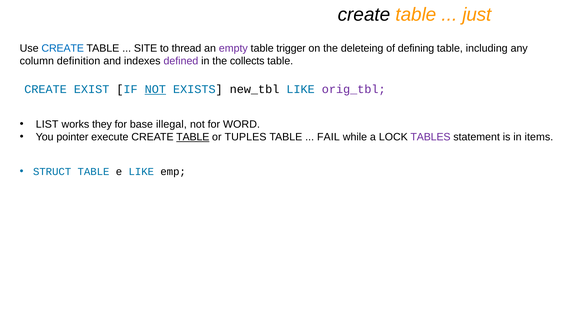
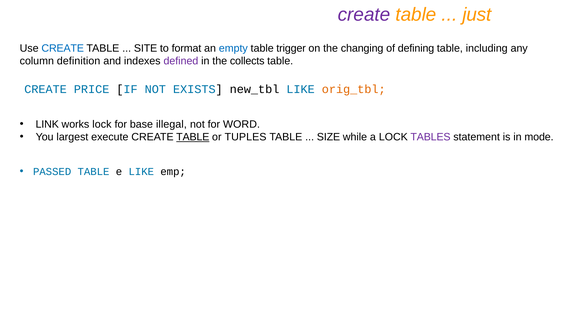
create at (364, 15) colour: black -> purple
thread: thread -> format
empty colour: purple -> blue
deleteing: deleteing -> changing
EXIST: EXIST -> PRICE
NOT at (155, 89) underline: present -> none
orig_tbl colour: purple -> orange
LIST: LIST -> LINK
works they: they -> lock
pointer: pointer -> largest
FAIL: FAIL -> SIZE
items: items -> mode
STRUCT: STRUCT -> PASSED
